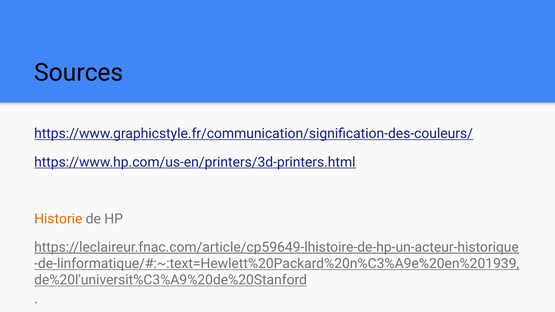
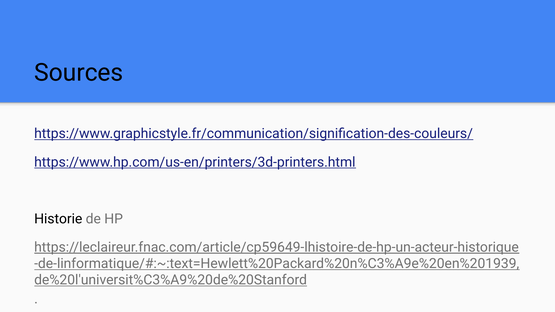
Historie colour: orange -> black
